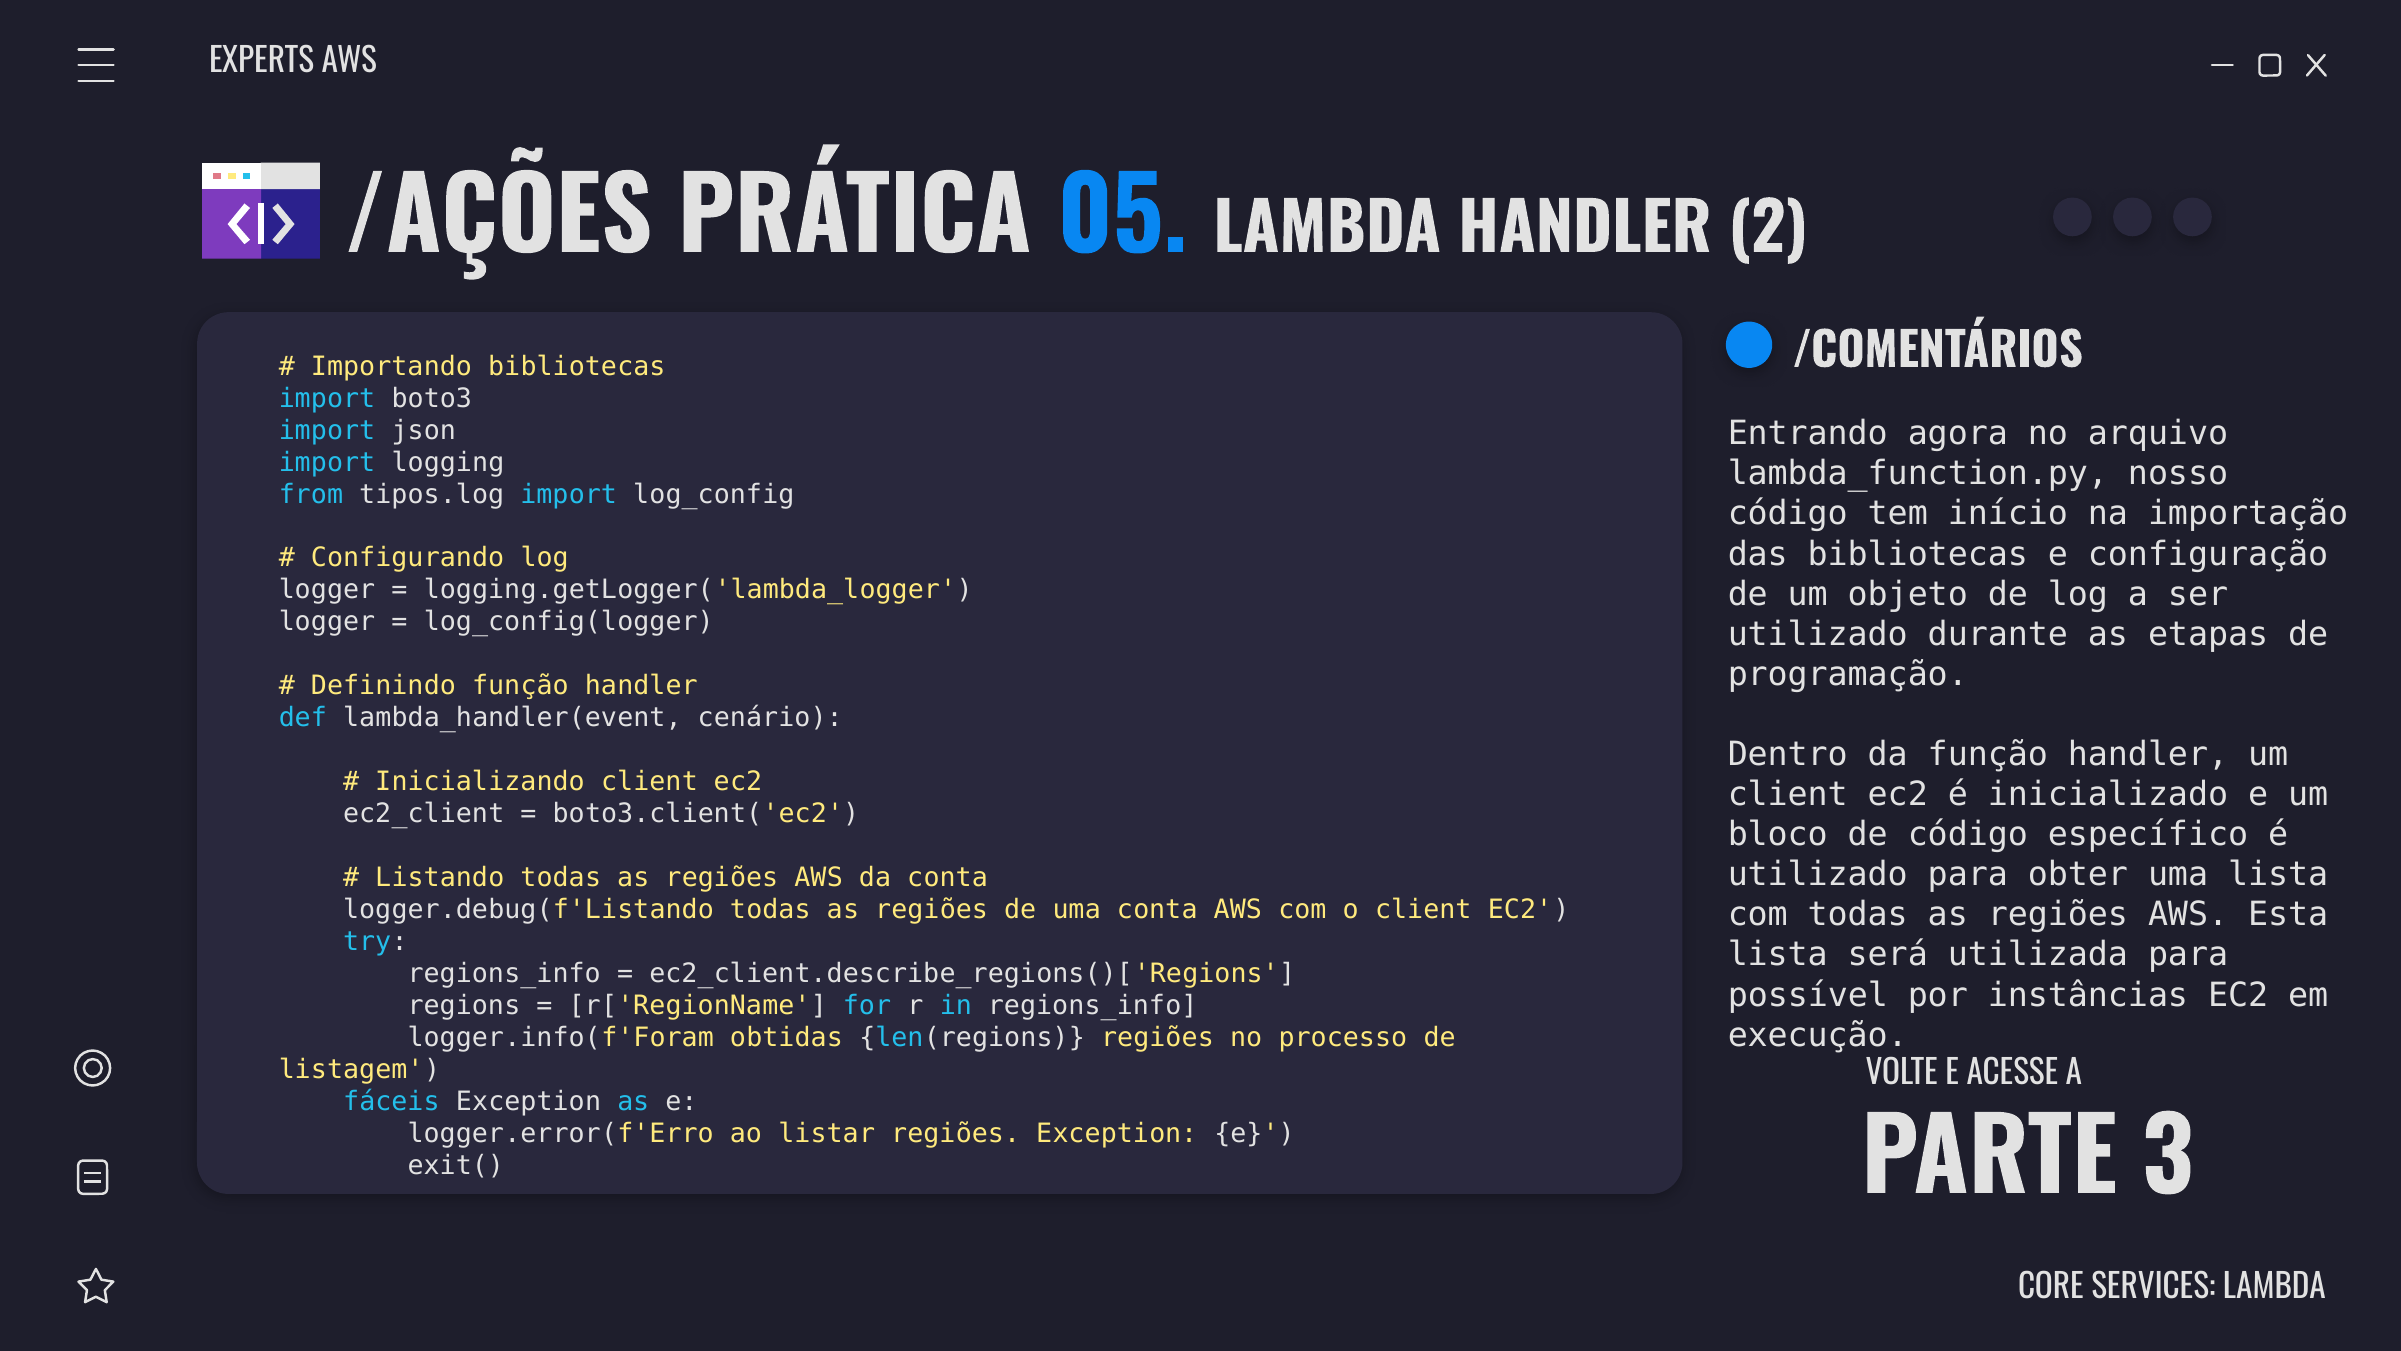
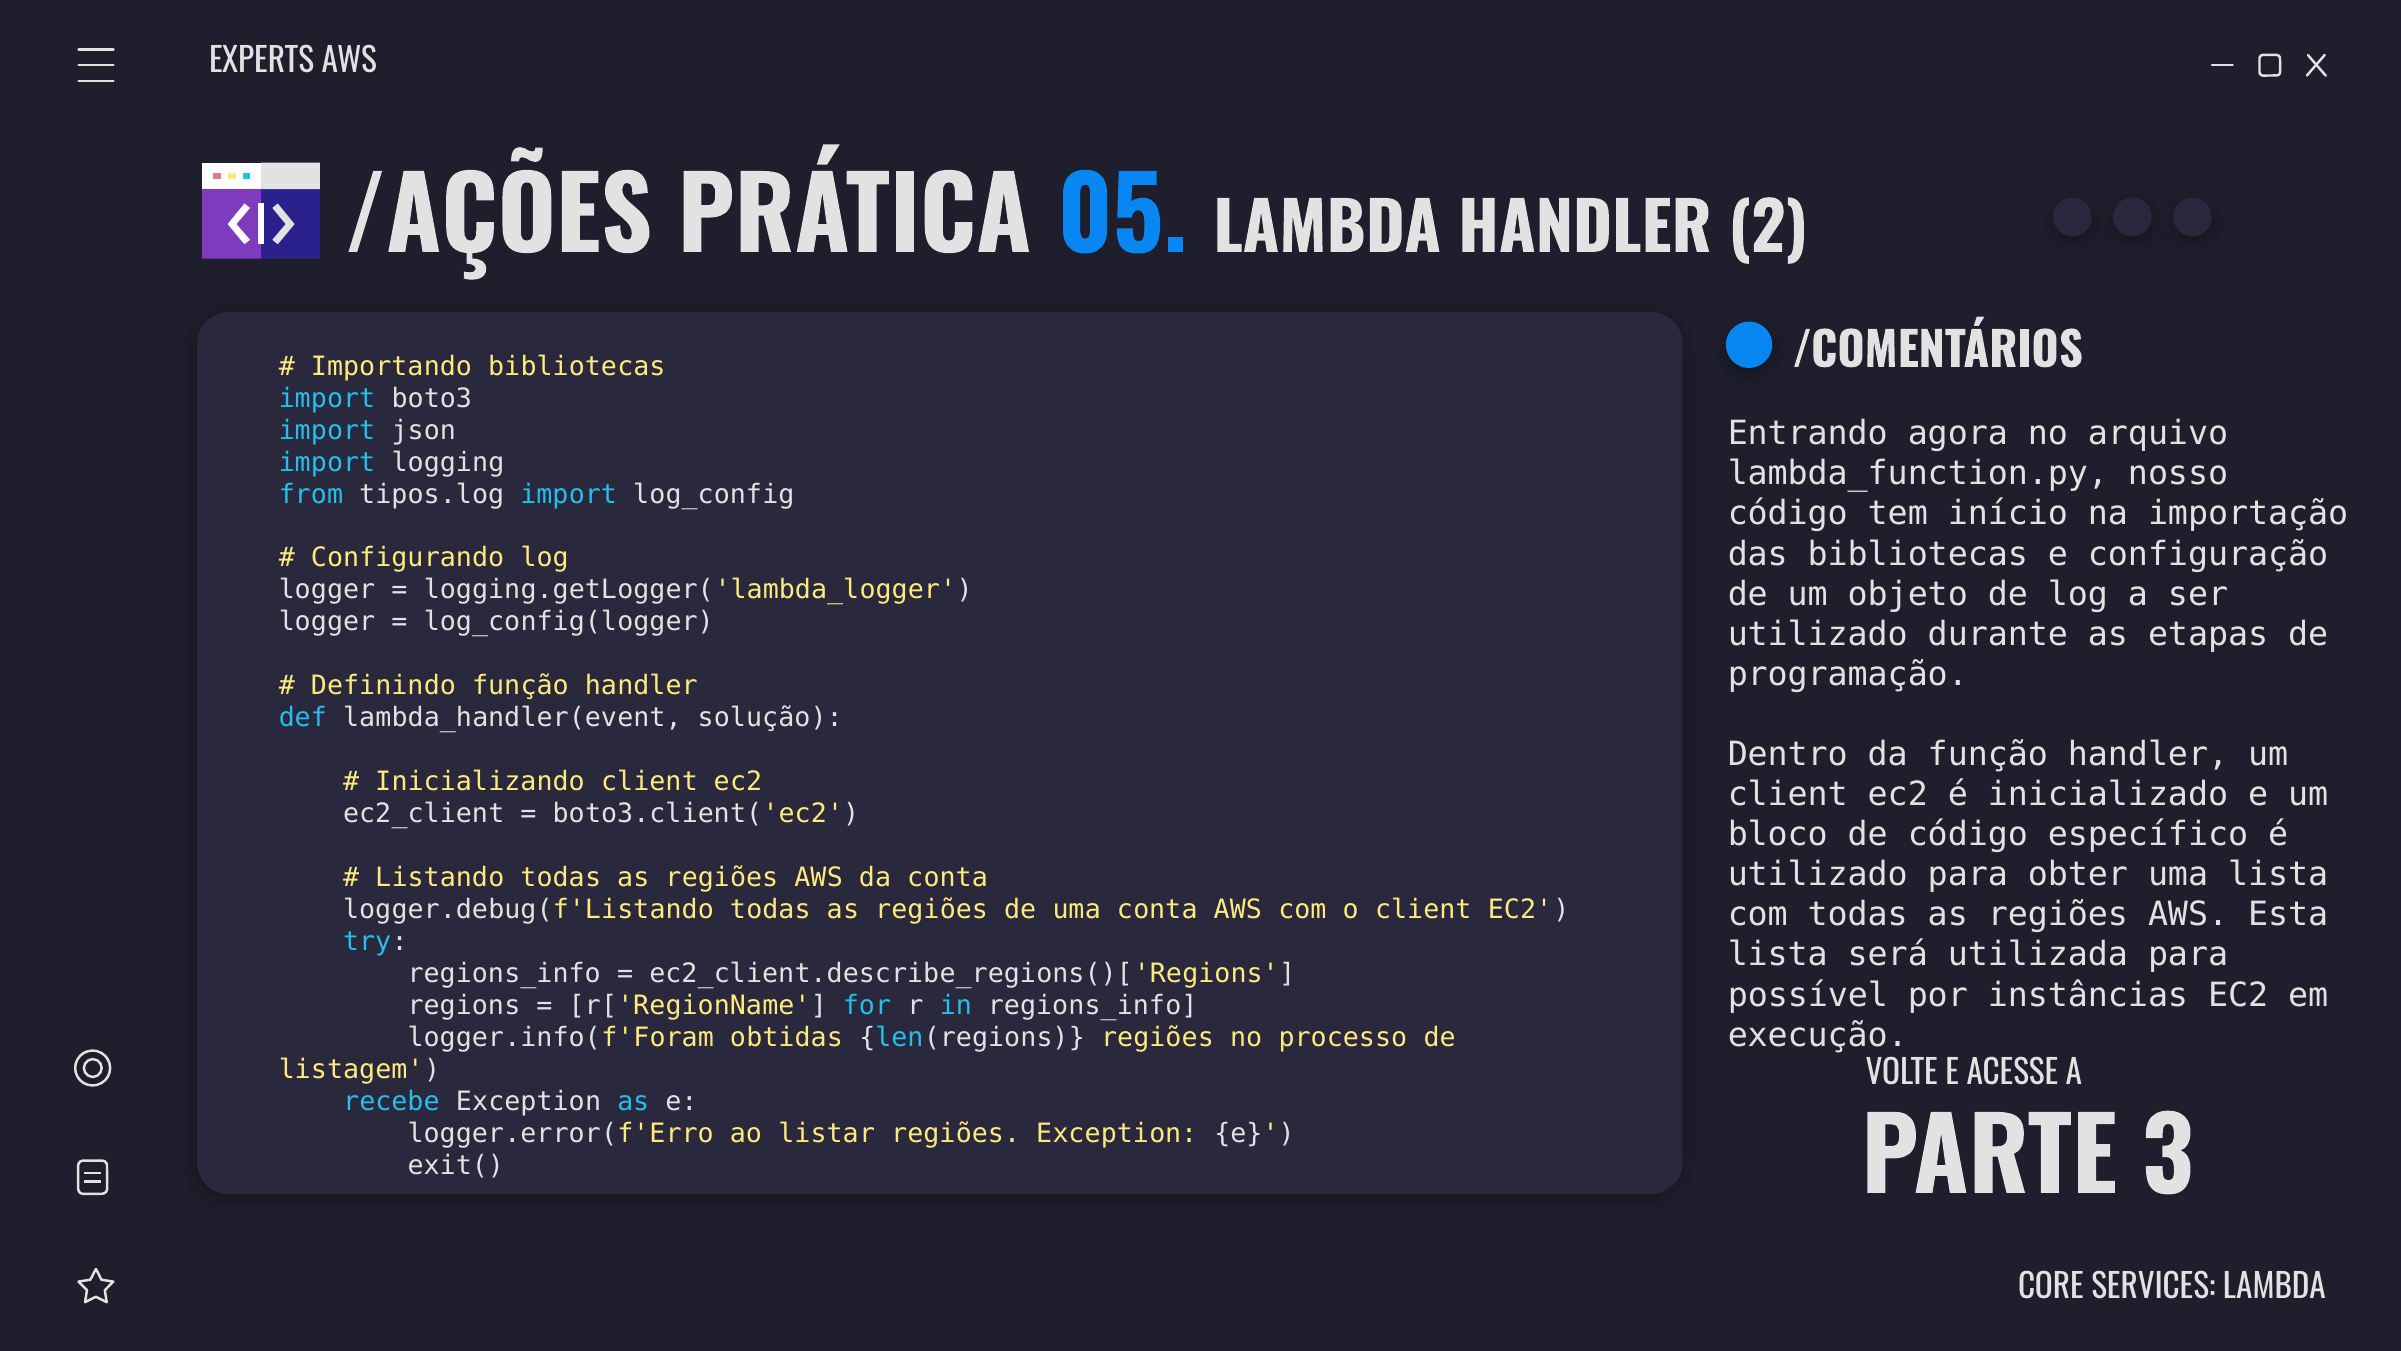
cenário: cenário -> solução
fáceis: fáceis -> recebe
